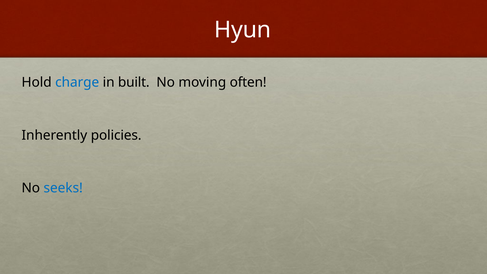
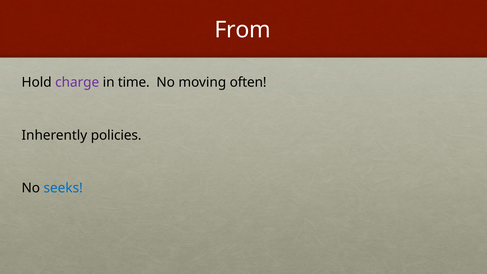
Hyun: Hyun -> From
charge colour: blue -> purple
built: built -> time
